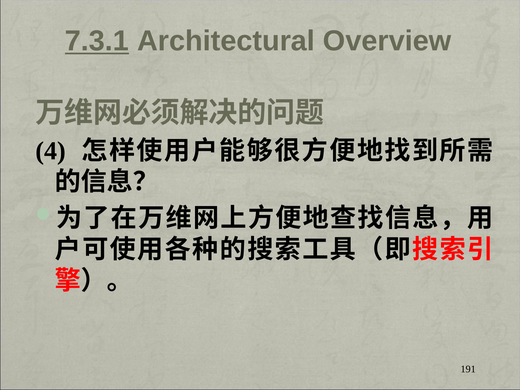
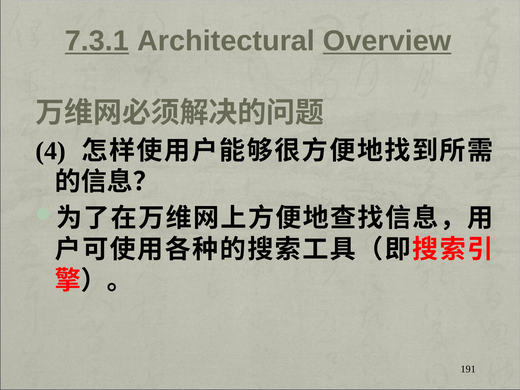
Overview underline: none -> present
